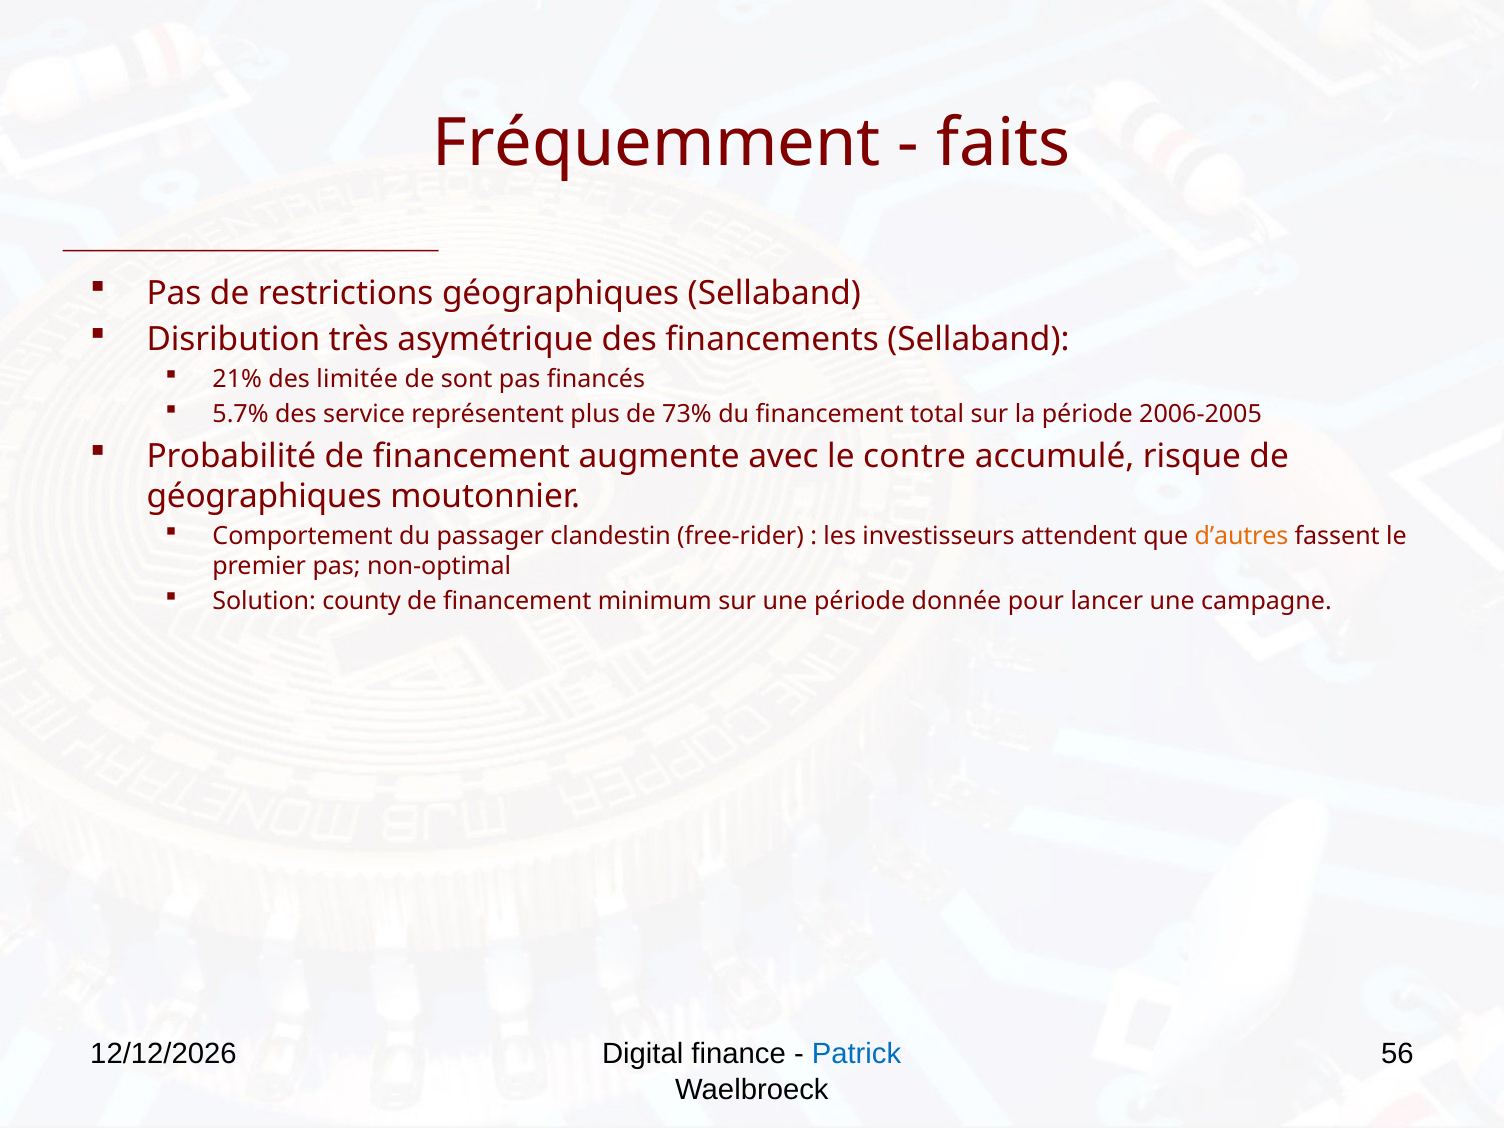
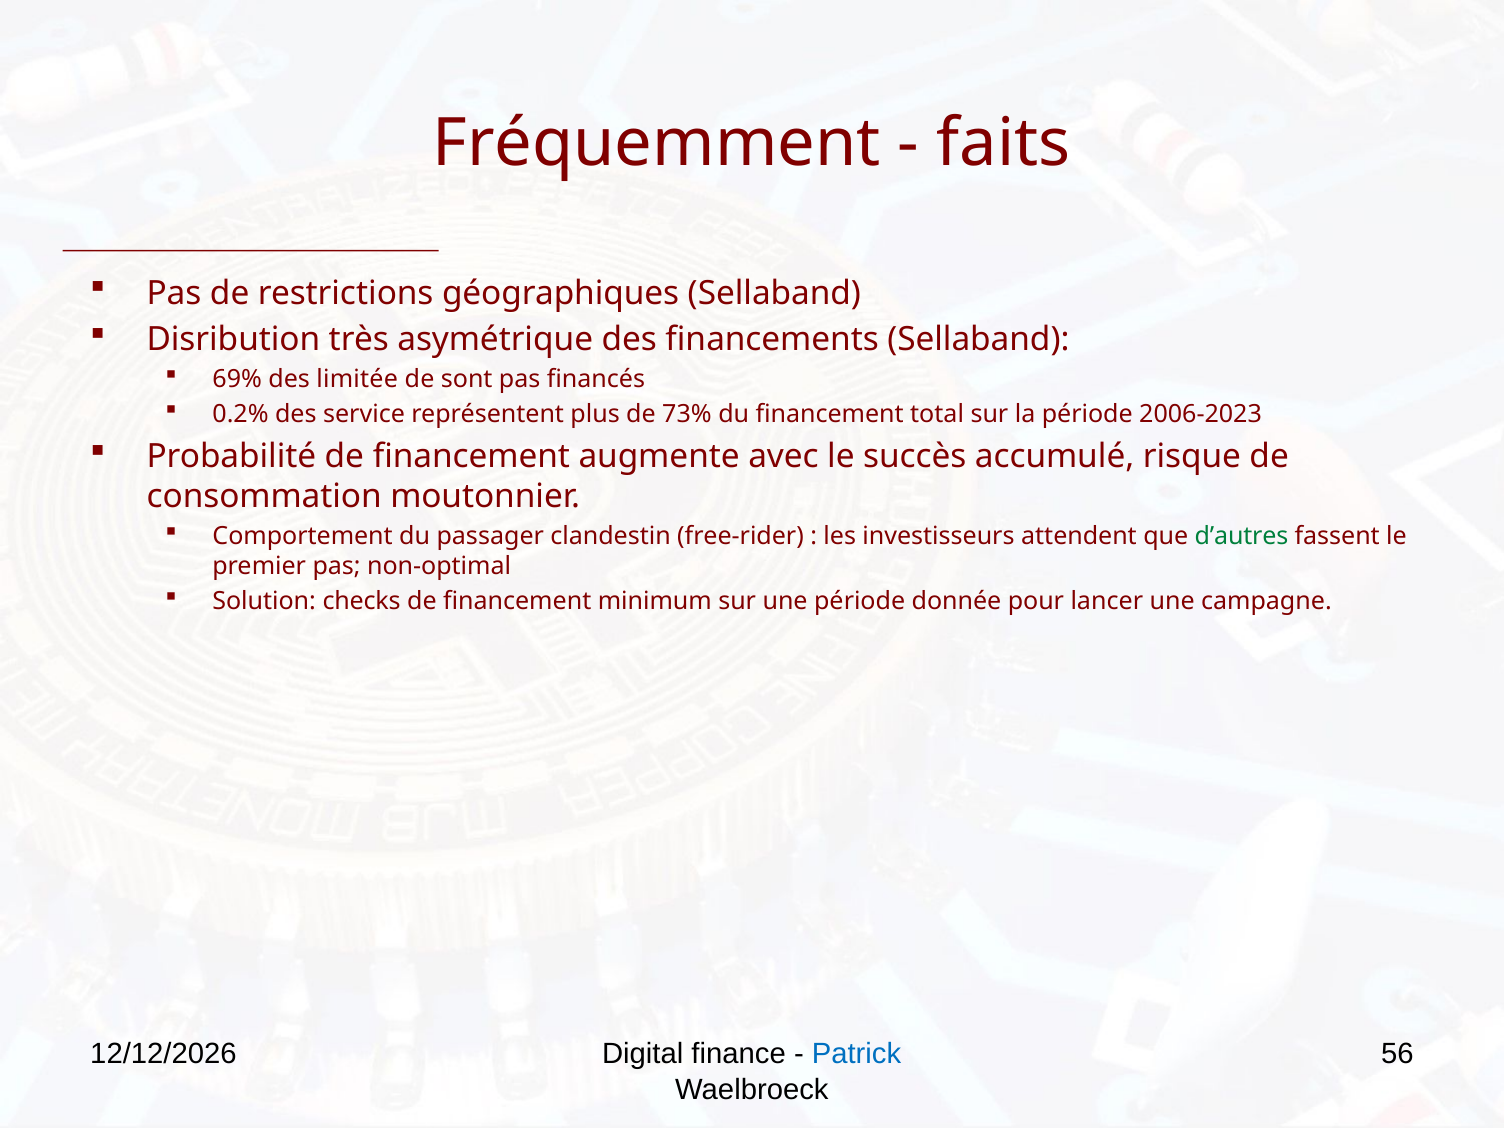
21%: 21% -> 69%
5.7%: 5.7% -> 0.2%
2006-2005: 2006-2005 -> 2006-2023
contre: contre -> succès
géographiques at (264, 497): géographiques -> consommation
d’autres colour: orange -> green
county: county -> checks
